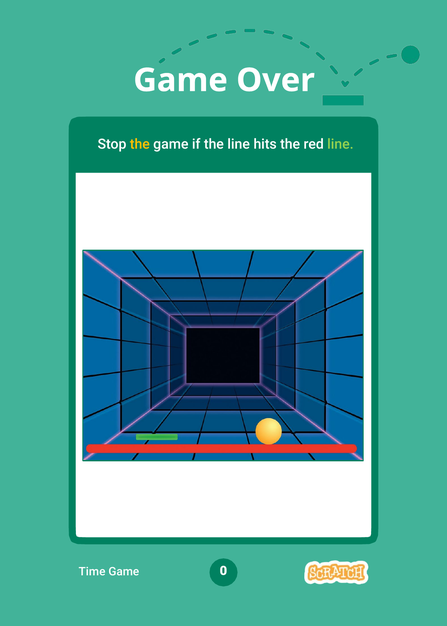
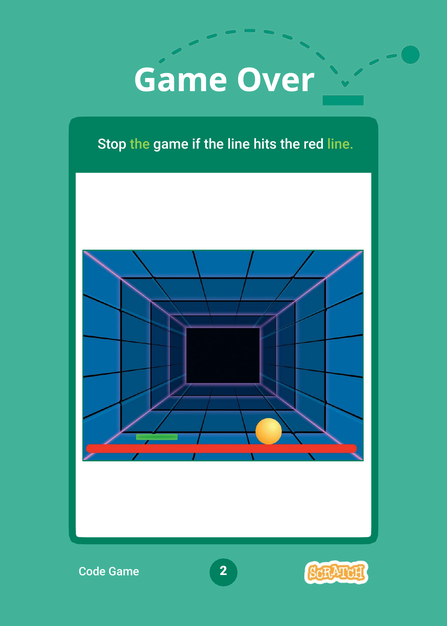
the at (140, 144) colour: yellow -> light green
Time: Time -> Code
0: 0 -> 2
